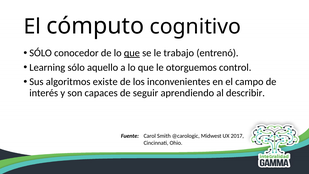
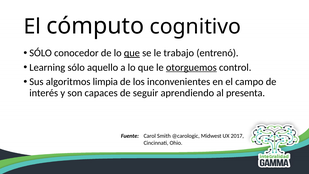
otorguemos underline: none -> present
existe: existe -> limpia
describir: describir -> presenta
